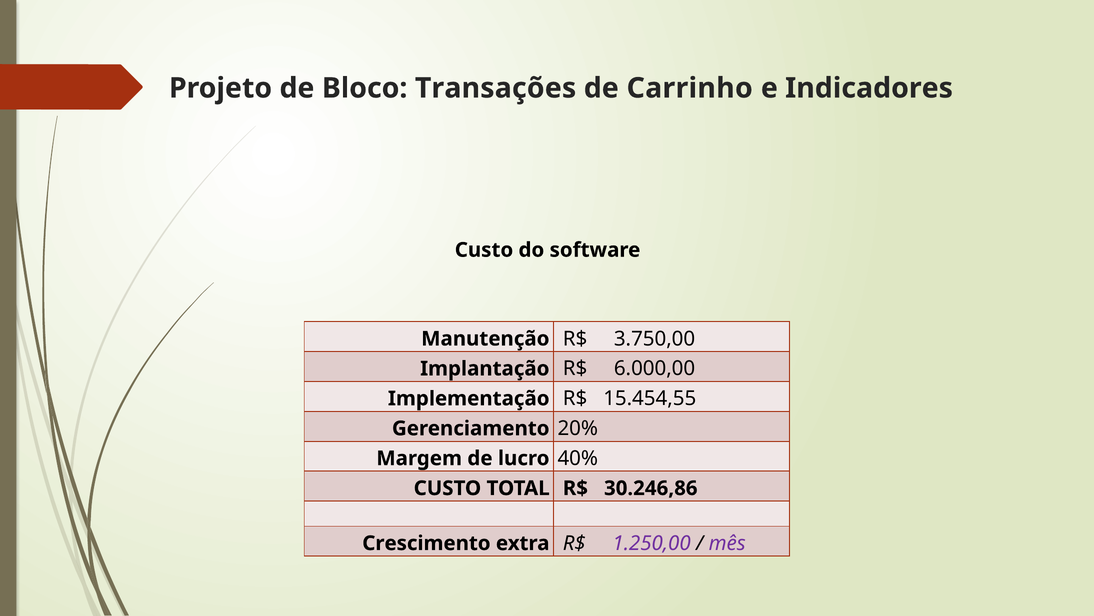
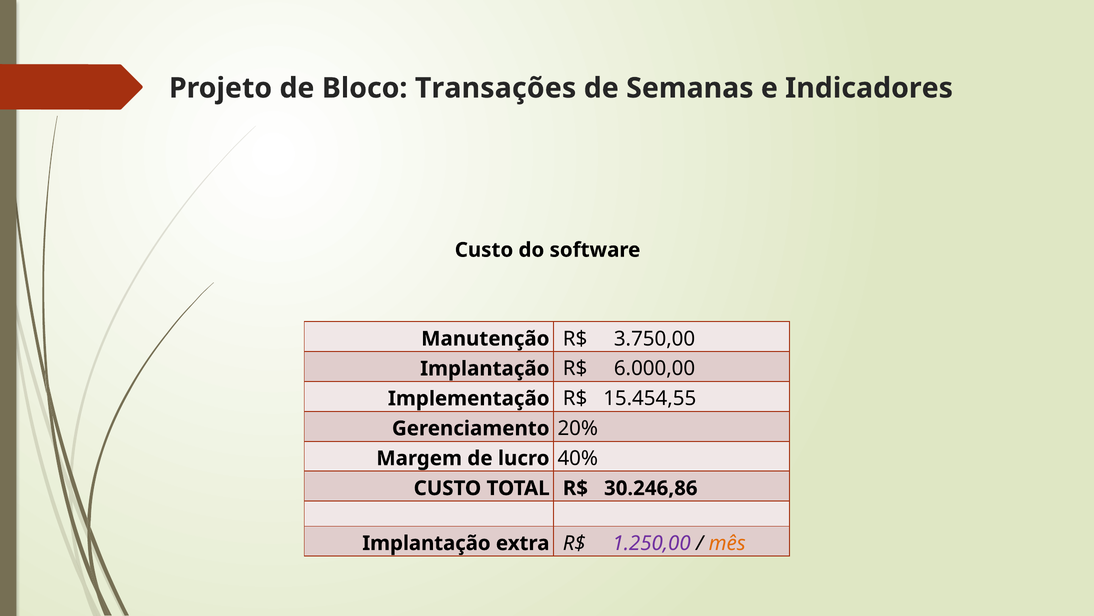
Carrinho: Carrinho -> Semanas
Crescimento at (426, 543): Crescimento -> Implantação
mês colour: purple -> orange
